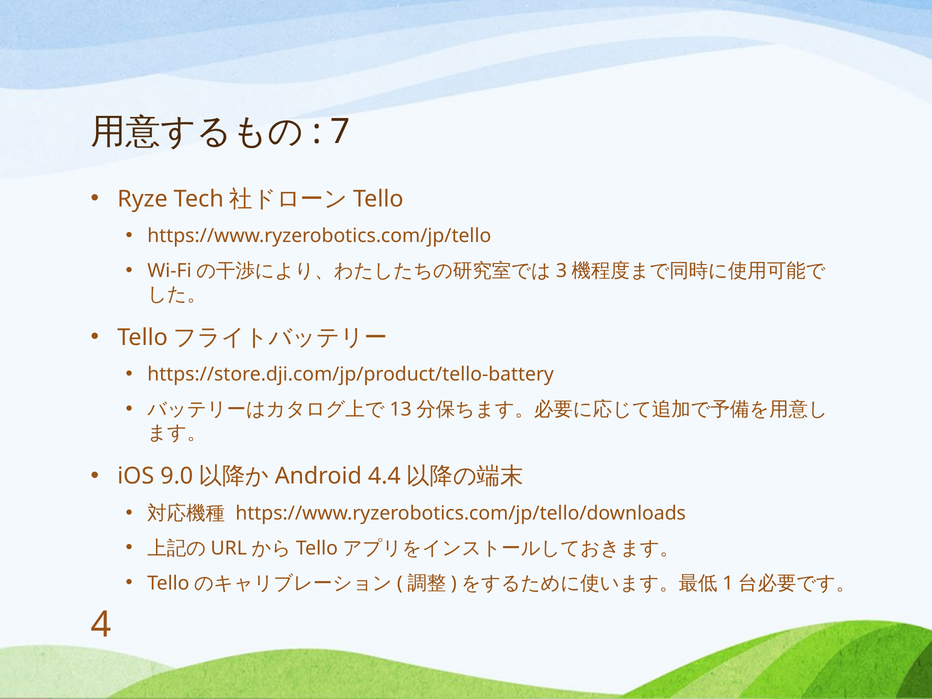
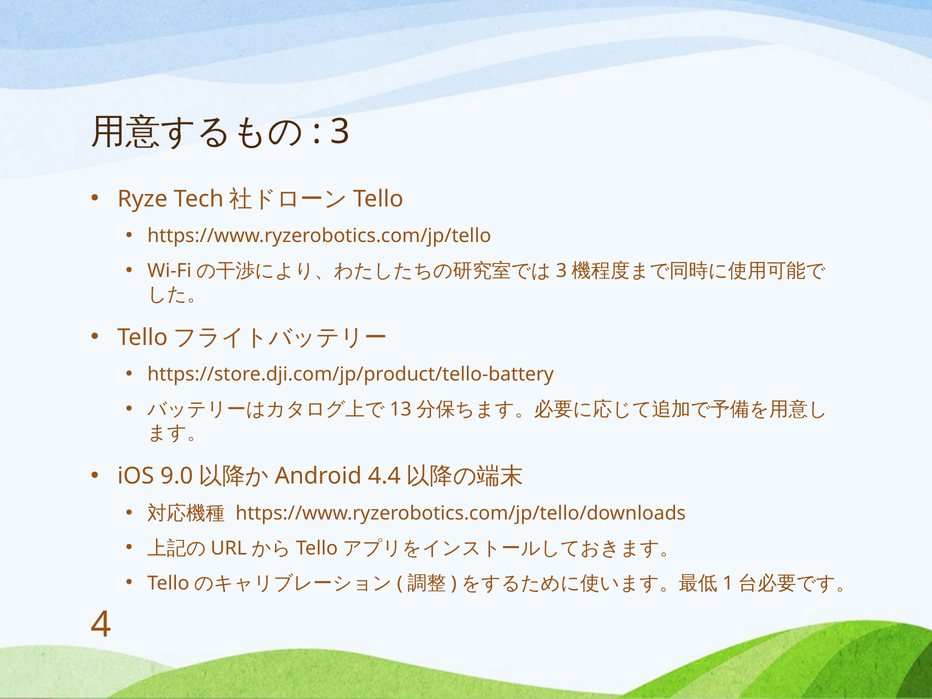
7: 7 -> 3
